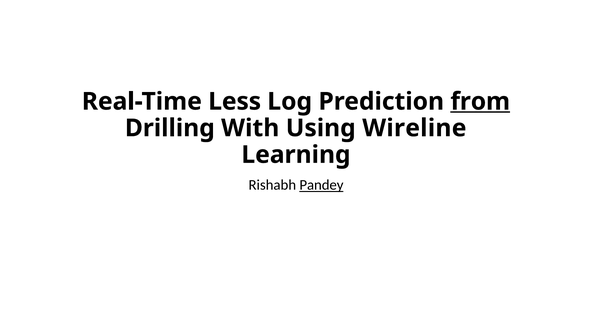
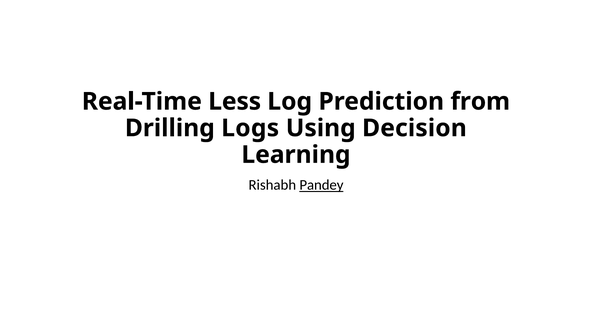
from underline: present -> none
With: With -> Logs
Wireline: Wireline -> Decision
